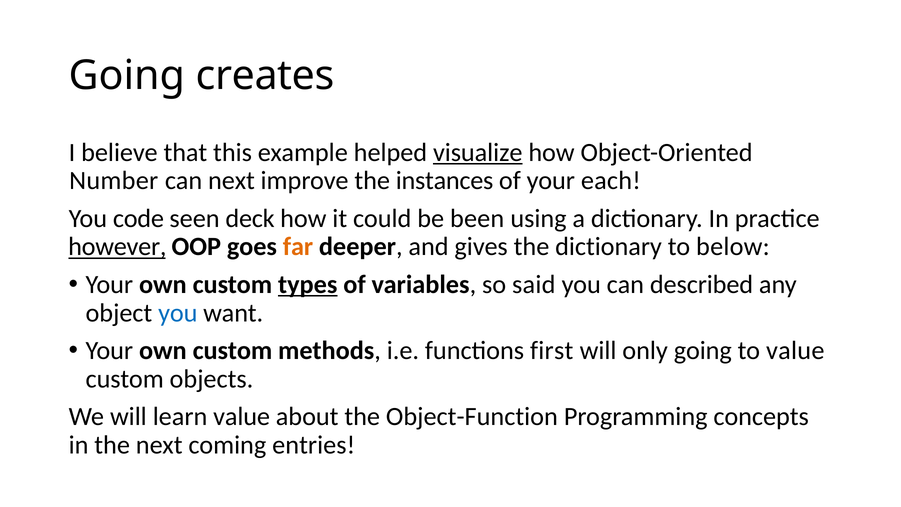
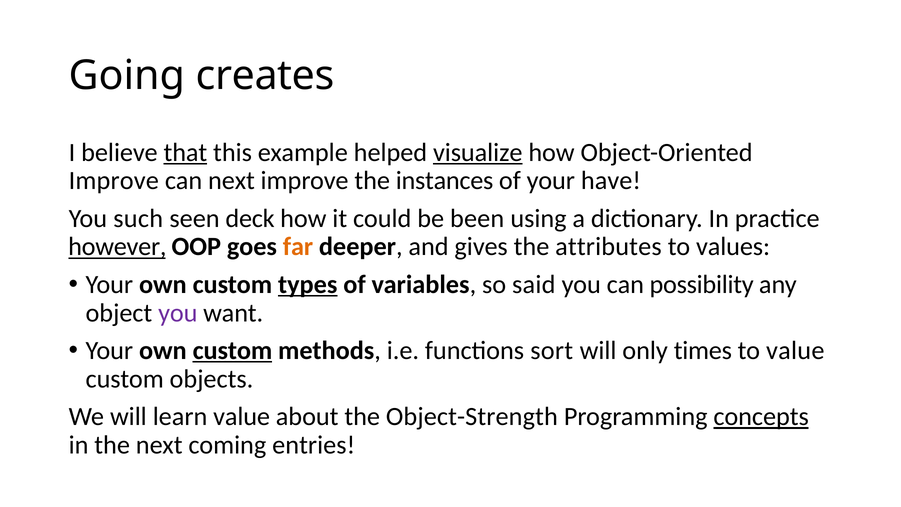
that underline: none -> present
Number at (114, 181): Number -> Improve
each: each -> have
code: code -> such
the dictionary: dictionary -> attributes
below: below -> values
described: described -> possibility
you at (178, 313) colour: blue -> purple
custom at (232, 350) underline: none -> present
first: first -> sort
only going: going -> times
Object-Function: Object-Function -> Object-Strength
concepts underline: none -> present
